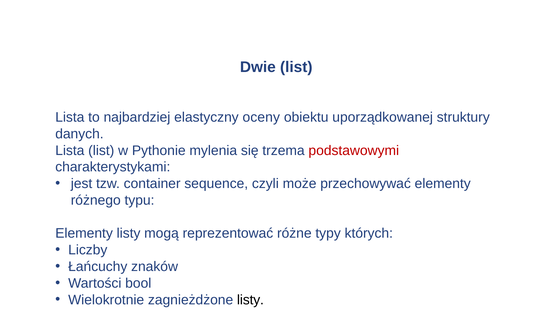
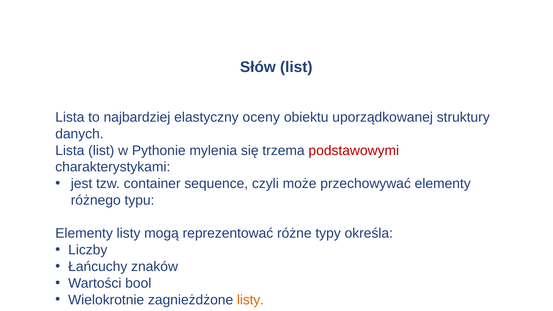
Dwie: Dwie -> Słów
których: których -> określa
listy at (250, 300) colour: black -> orange
